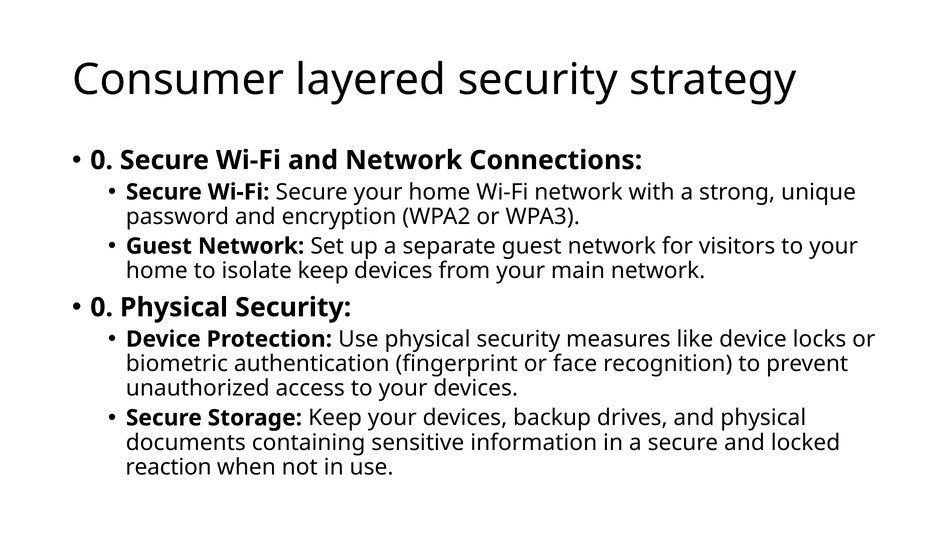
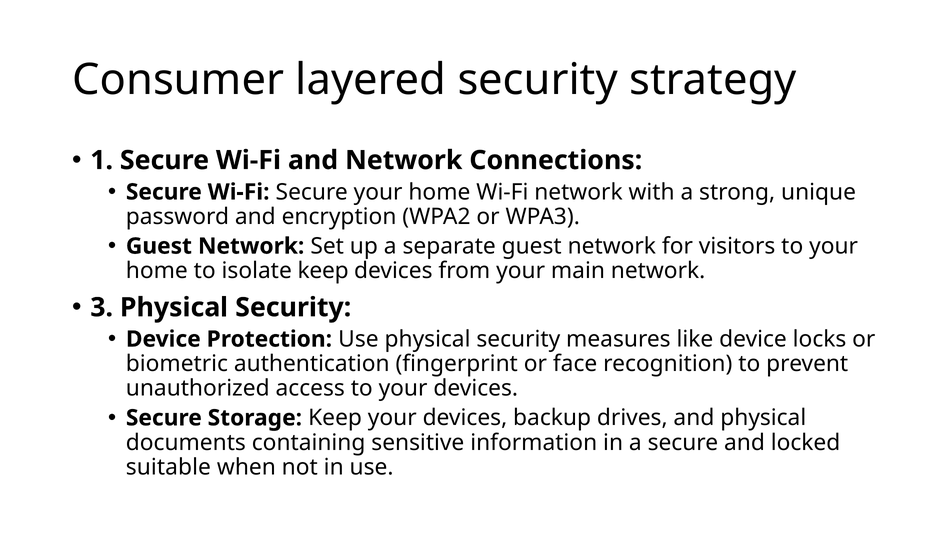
0 at (102, 160): 0 -> 1
0 at (102, 307): 0 -> 3
reaction: reaction -> suitable
